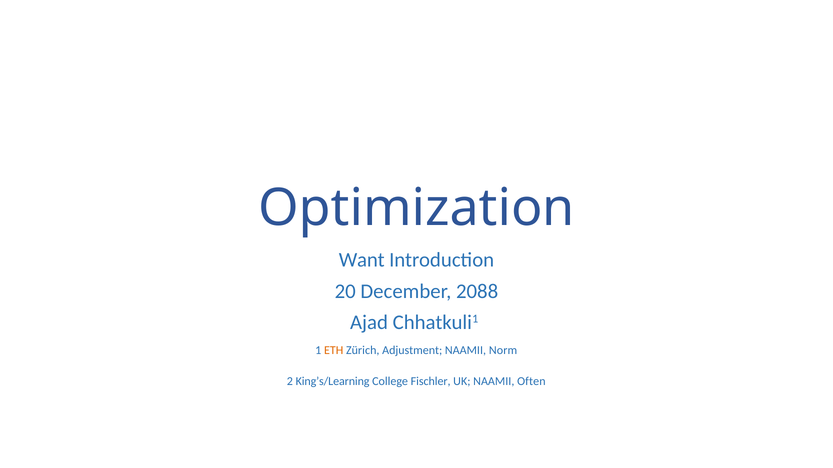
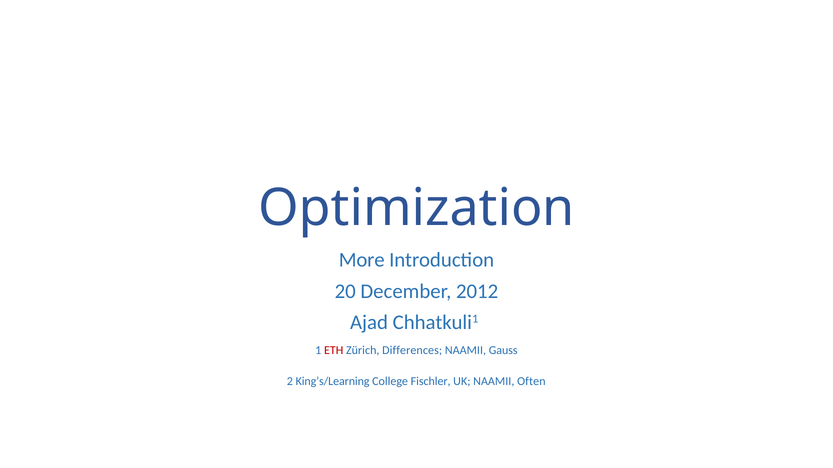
Want: Want -> More
2088: 2088 -> 2012
ETH colour: orange -> red
Adjustment: Adjustment -> Differences
Norm: Norm -> Gauss
